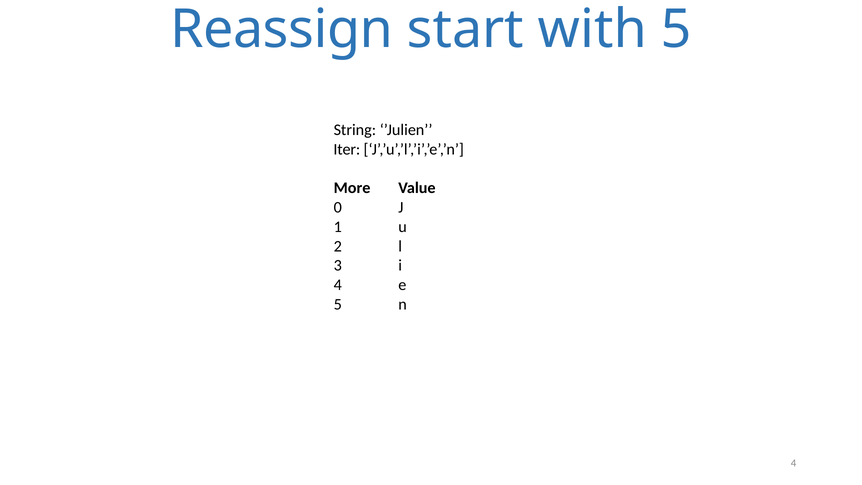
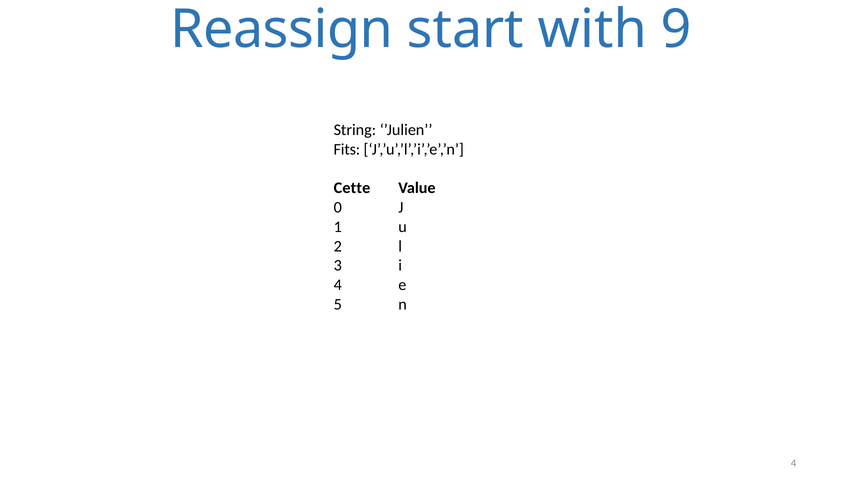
with 5: 5 -> 9
Iter: Iter -> Fits
More: More -> Cette
